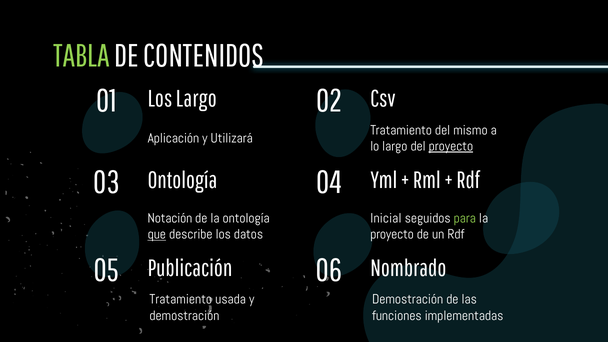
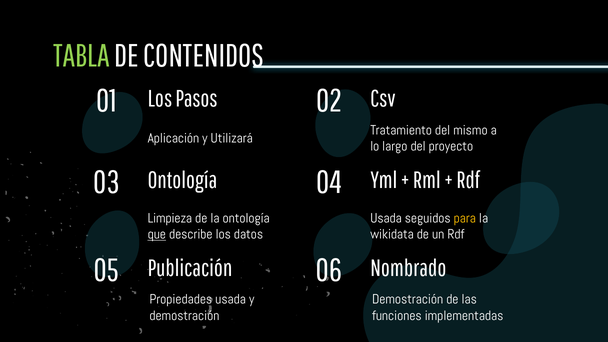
Los Largo: Largo -> Pasos
proyecto at (451, 146) underline: present -> none
Notación: Notación -> Limpieza
Inicial at (386, 218): Inicial -> Usada
para colour: light green -> yellow
proyecto at (392, 234): proyecto -> wikidata
Tratamiento at (181, 300): Tratamiento -> Propiedades
